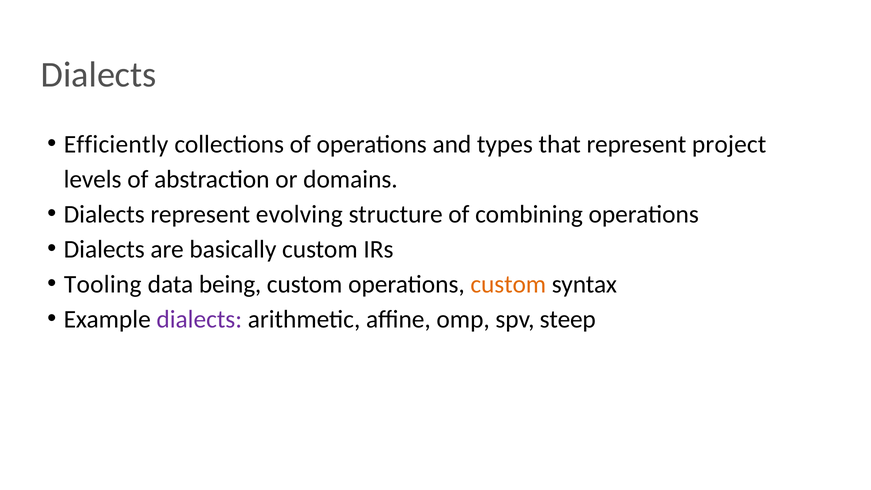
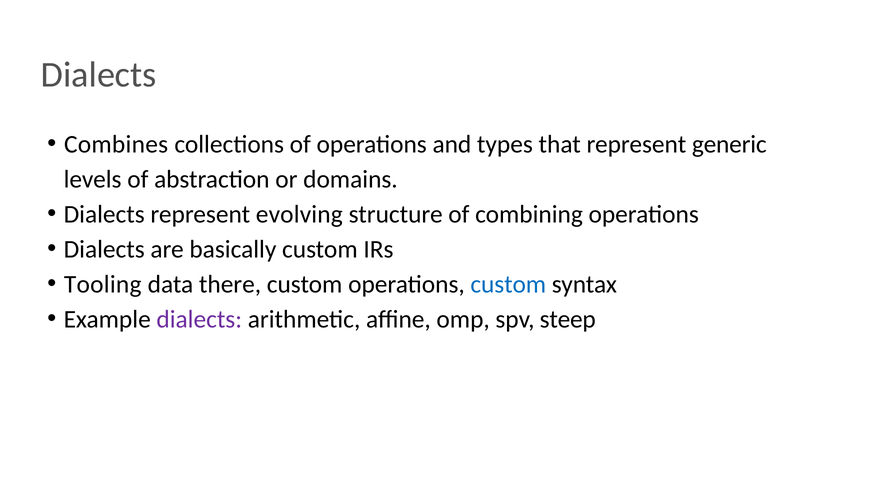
Efficiently: Efficiently -> Combines
project: project -> generic
being: being -> there
custom at (508, 284) colour: orange -> blue
